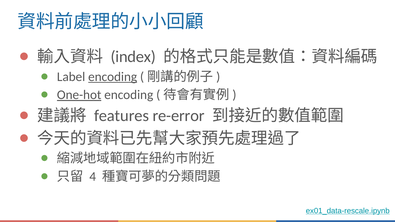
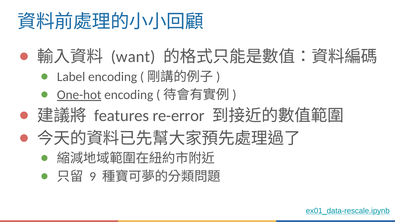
index: index -> want
encoding at (113, 77) underline: present -> none
4: 4 -> 9
